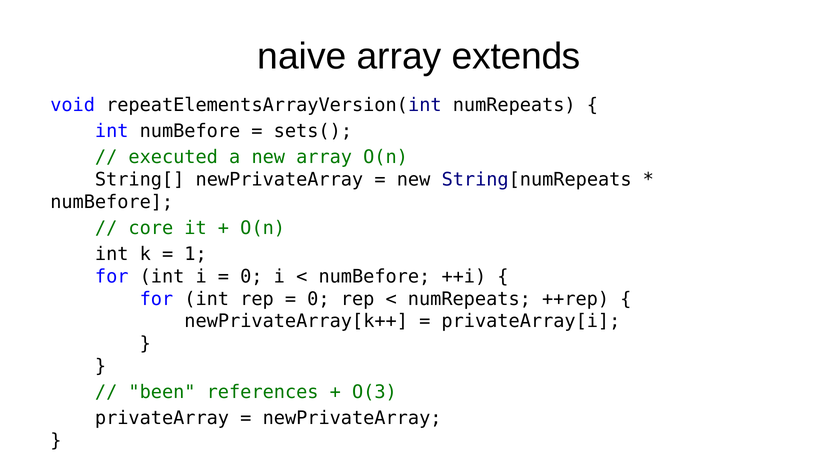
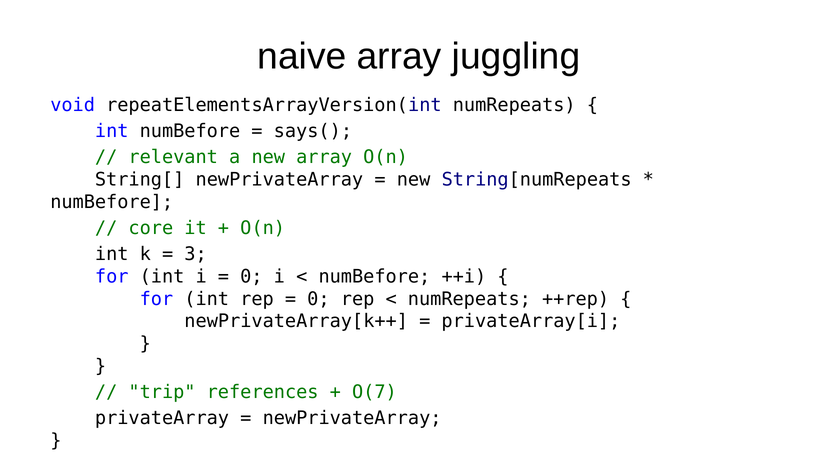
extends: extends -> juggling
sets(: sets( -> says(
executed: executed -> relevant
1: 1 -> 3
been: been -> trip
O(3: O(3 -> O(7
